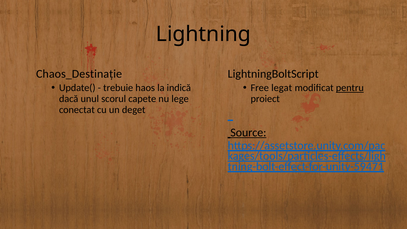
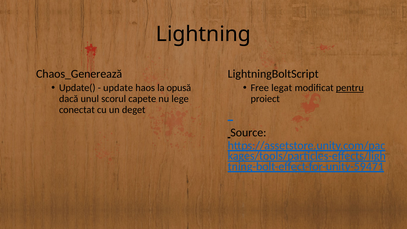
Chaos_Destinație: Chaos_Destinație -> Chaos_Generează
trebuie: trebuie -> update
indică: indică -> opusă
Source underline: present -> none
